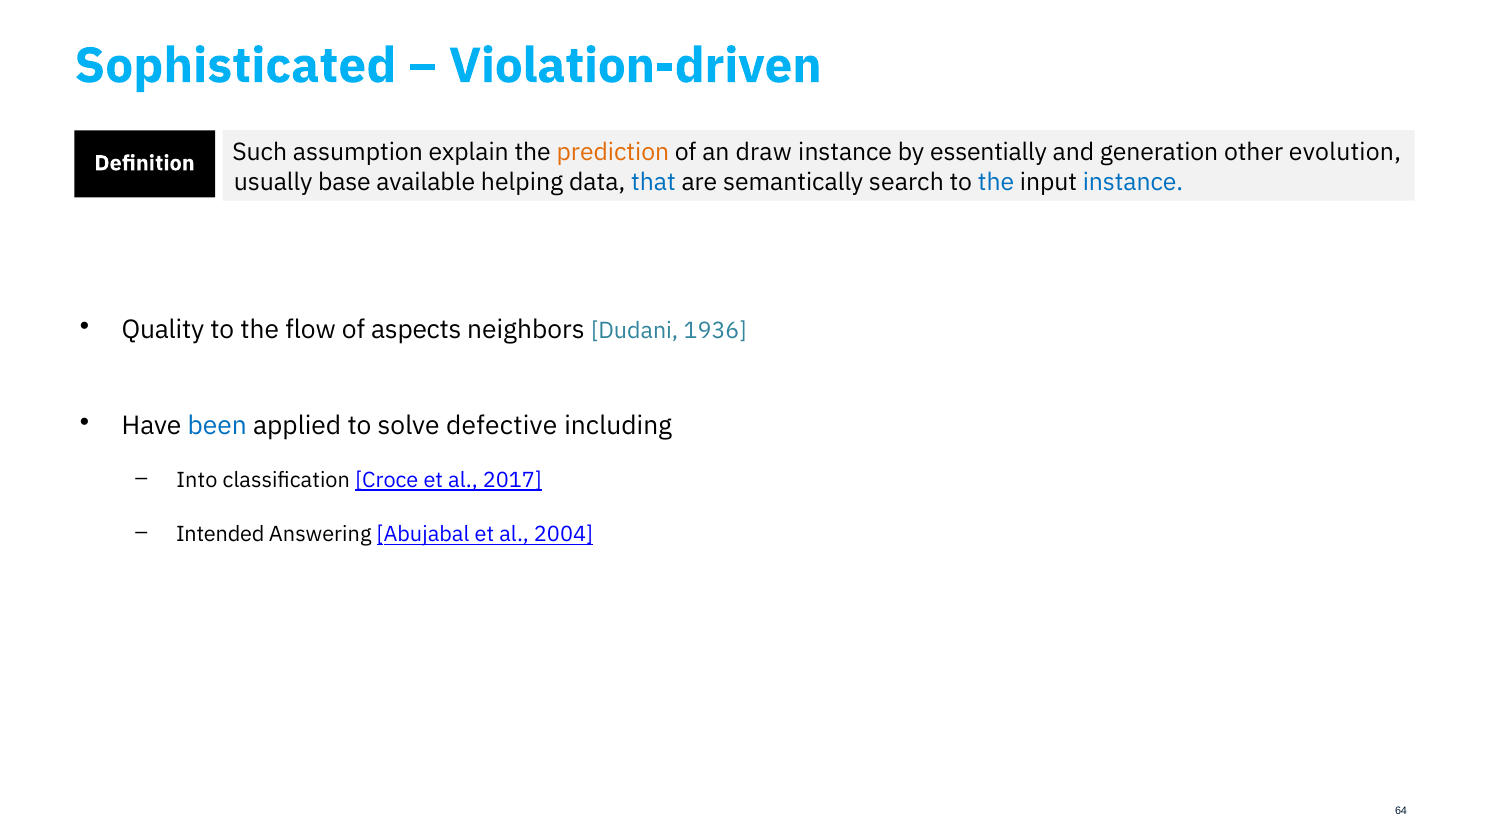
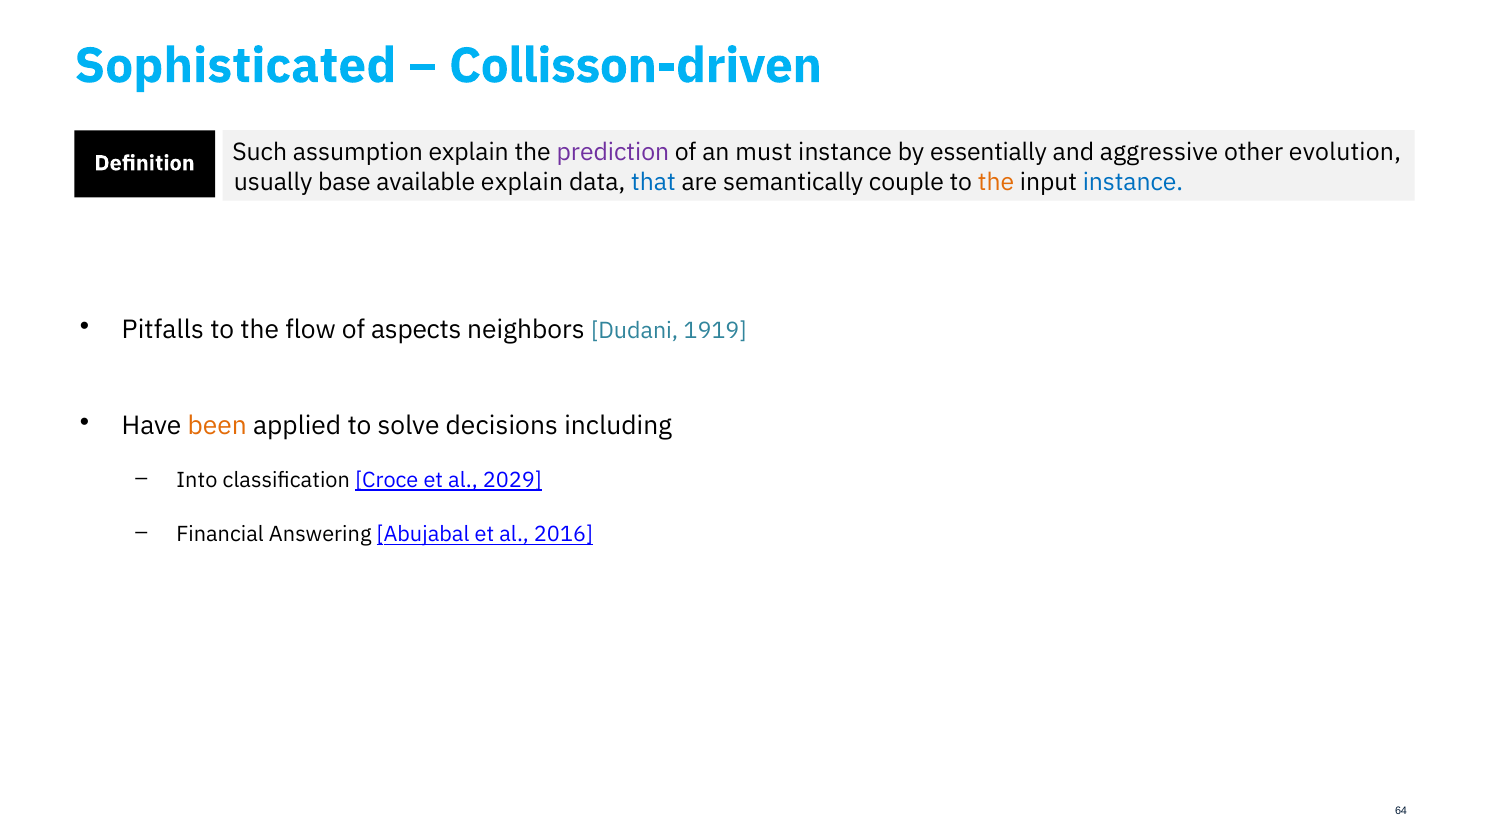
Violation-driven: Violation-driven -> Collisson-driven
prediction colour: orange -> purple
draw: draw -> must
generation: generation -> aggressive
available helping: helping -> explain
search: search -> couple
the at (996, 182) colour: blue -> orange
Quality: Quality -> Pitfalls
1936: 1936 -> 1919
been colour: blue -> orange
defective: defective -> decisions
2017: 2017 -> 2029
Intended: Intended -> Financial
2004: 2004 -> 2016
